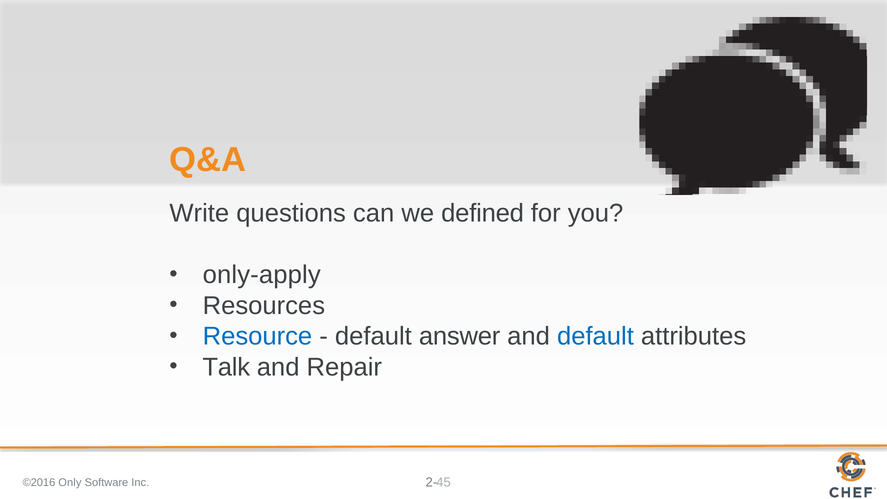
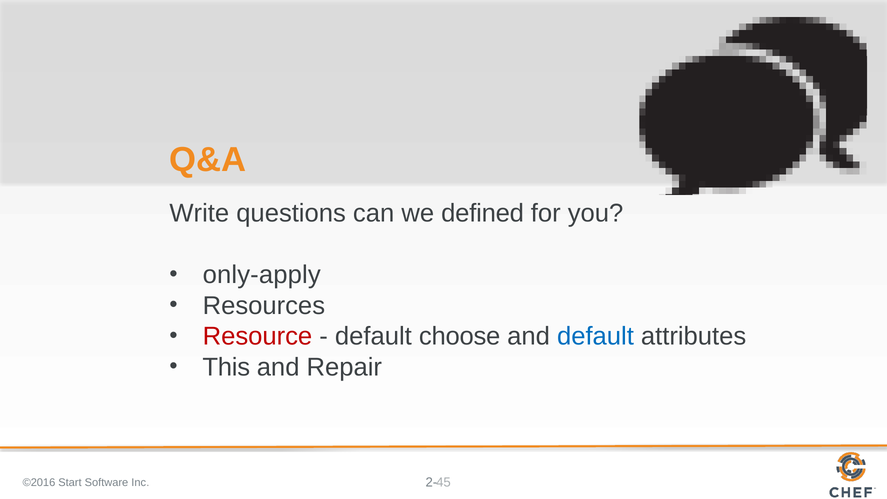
Resource colour: blue -> red
answer: answer -> choose
Talk: Talk -> This
Only: Only -> Start
